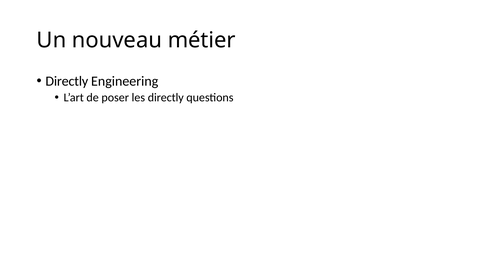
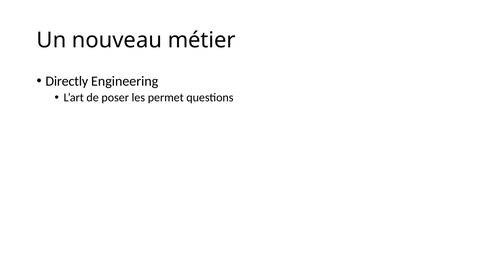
les directly: directly -> permet
